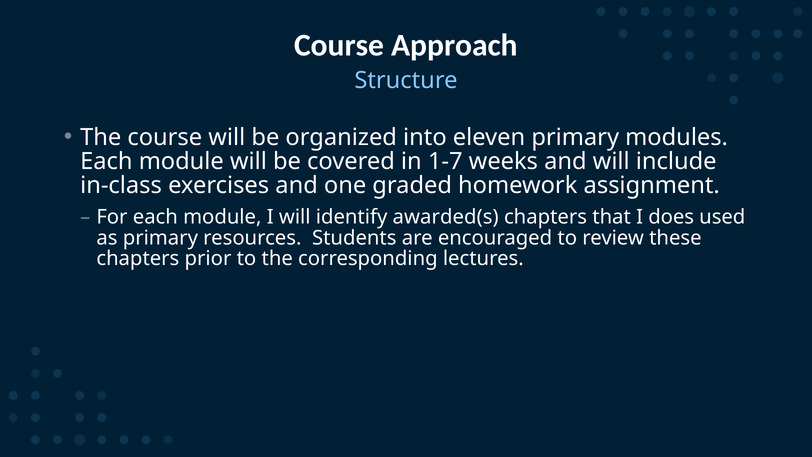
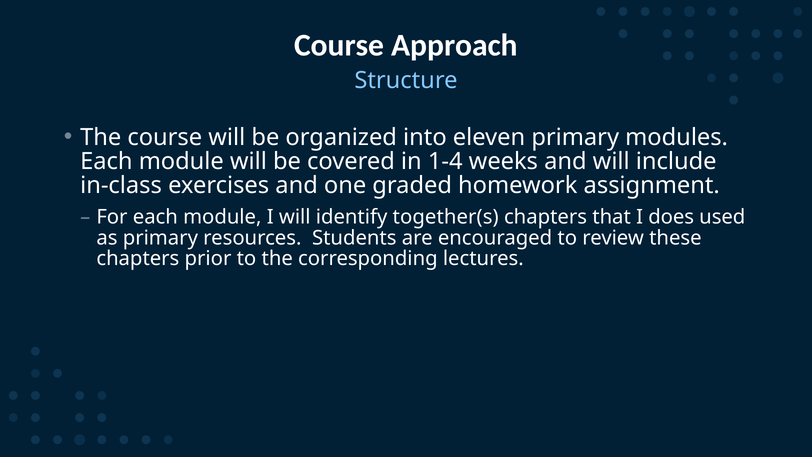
1-7: 1-7 -> 1-4
awarded(s: awarded(s -> together(s
